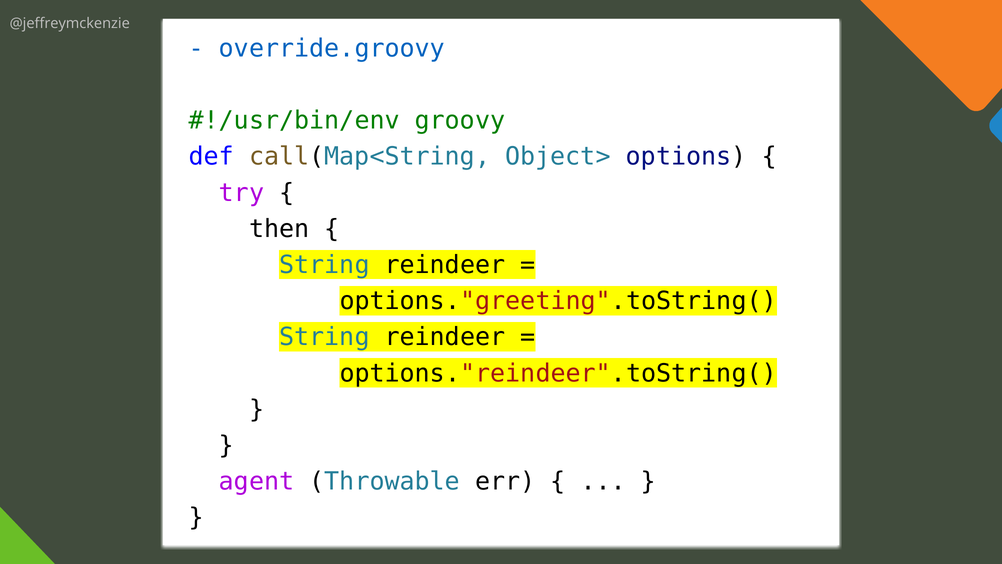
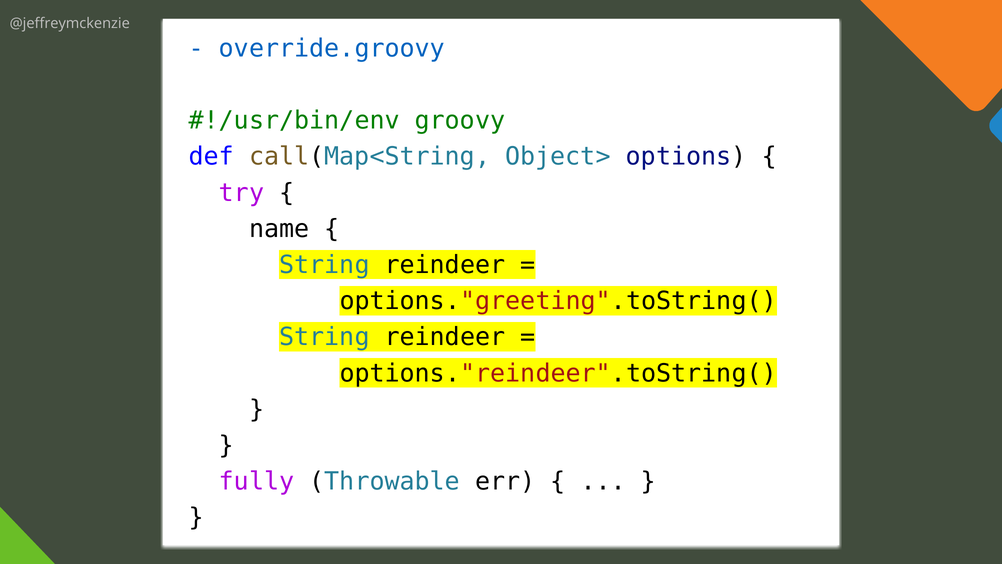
then: then -> name
agent: agent -> fully
